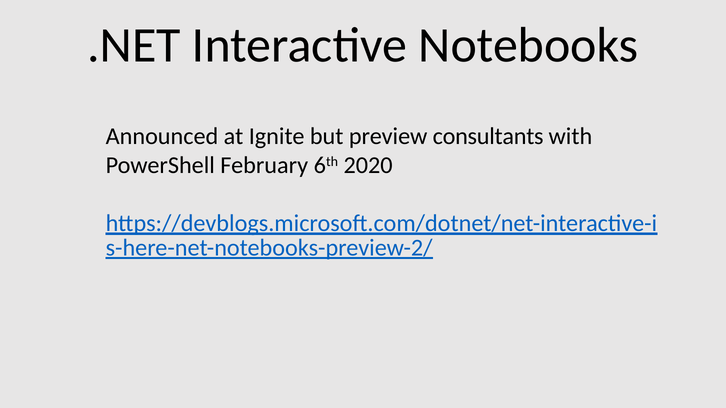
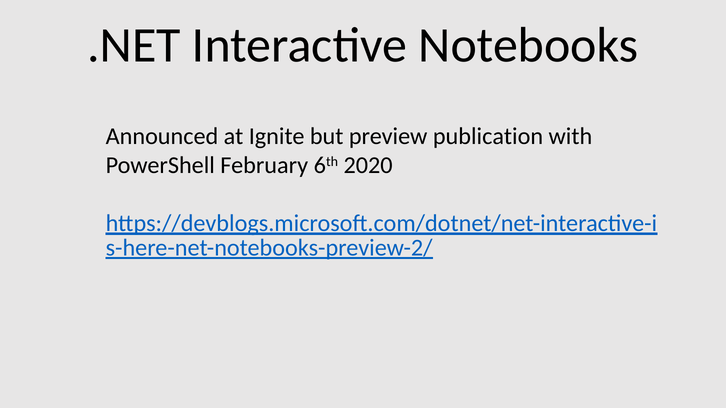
consultants: consultants -> publication
